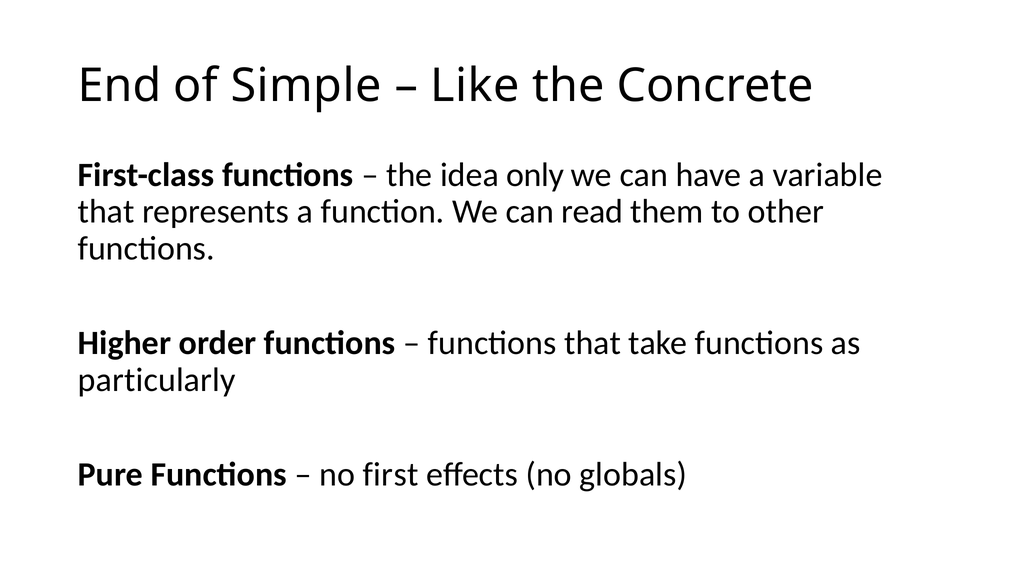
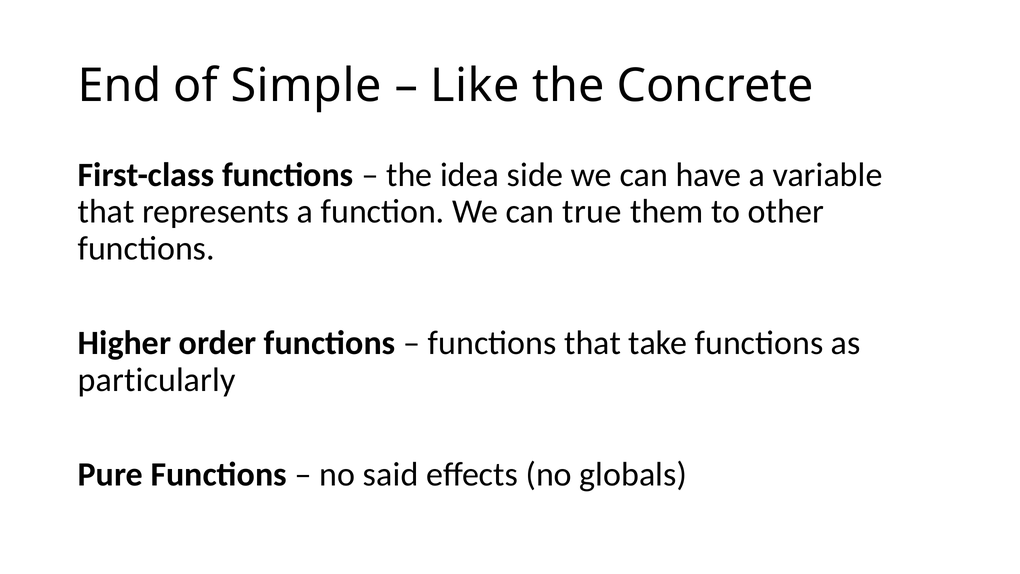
only: only -> side
read: read -> true
first: first -> said
